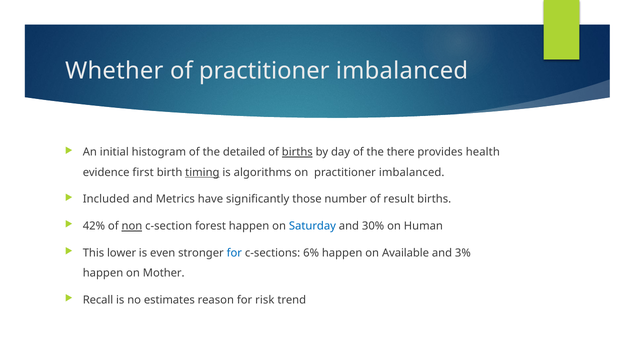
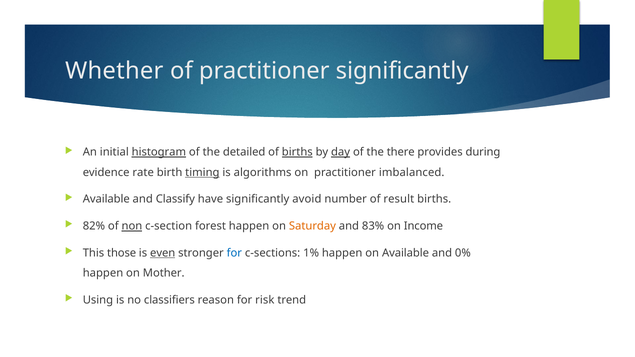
of practitioner imbalanced: imbalanced -> significantly
histogram underline: none -> present
day underline: none -> present
health: health -> during
first: first -> rate
Included at (106, 199): Included -> Available
Metrics: Metrics -> Classify
those: those -> avoid
42%: 42% -> 82%
Saturday colour: blue -> orange
30%: 30% -> 83%
Human: Human -> Income
lower: lower -> those
even underline: none -> present
6%: 6% -> 1%
3%: 3% -> 0%
Recall: Recall -> Using
estimates: estimates -> classifiers
